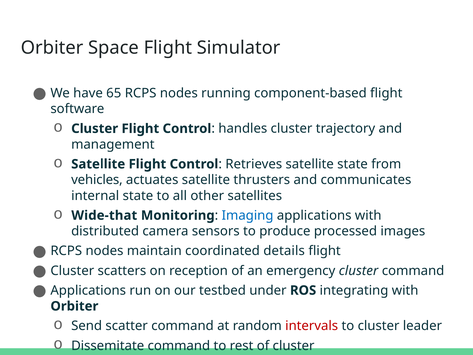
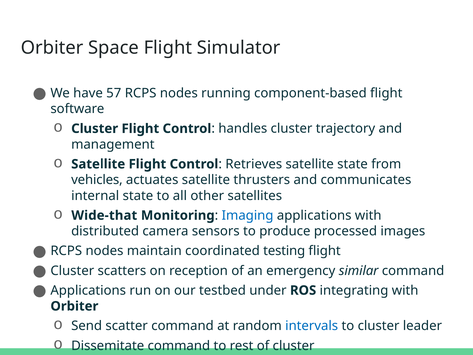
65: 65 -> 57
details: details -> testing
emergency cluster: cluster -> similar
intervals colour: red -> blue
